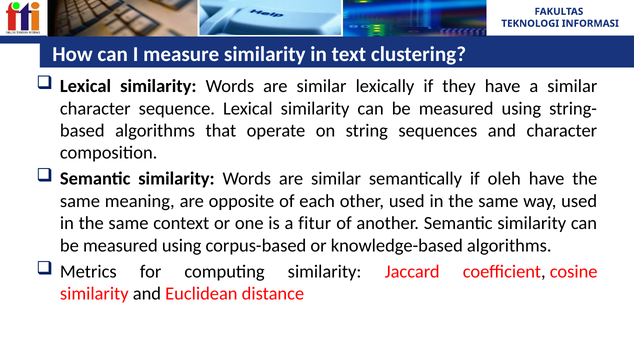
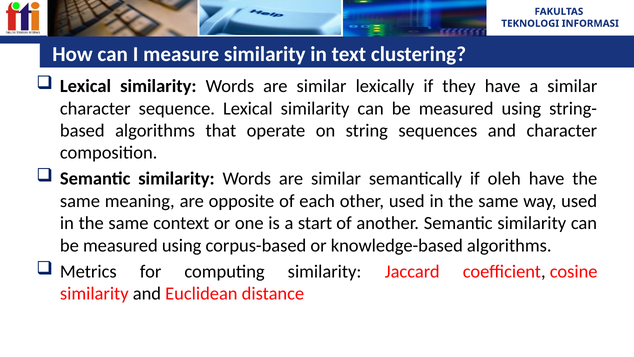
fitur: fitur -> start
